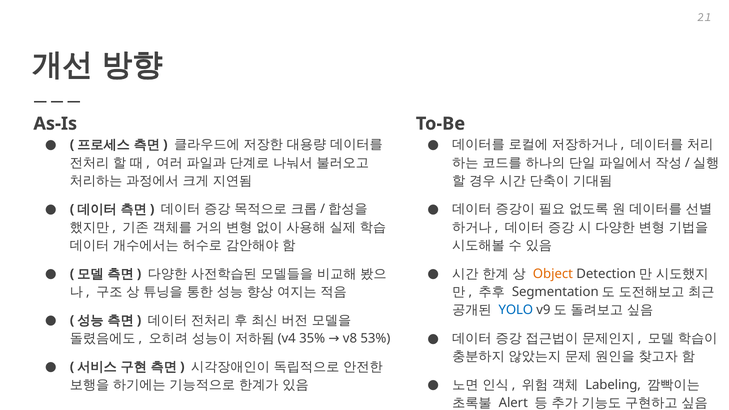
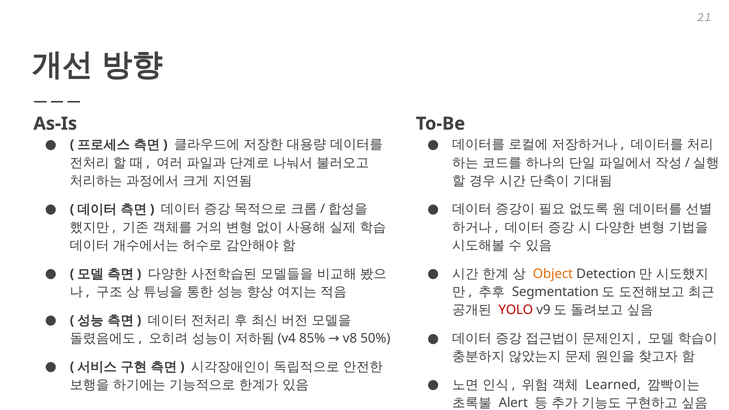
YOLO colour: blue -> red
35%: 35% -> 85%
53%: 53% -> 50%
Labeling: Labeling -> Learned
